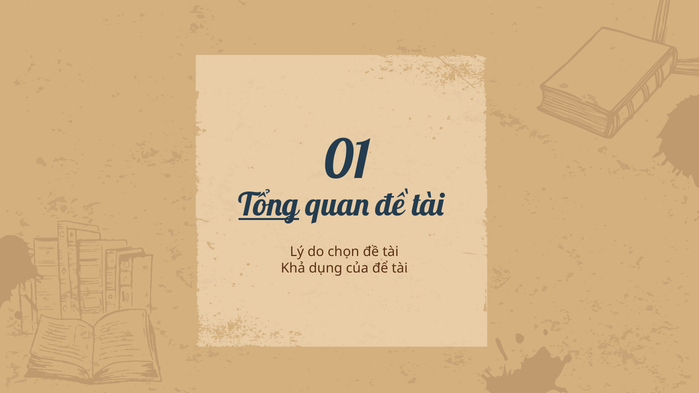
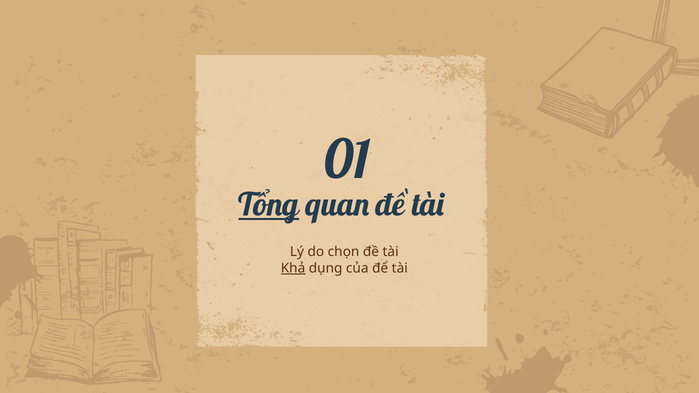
Khả underline: none -> present
